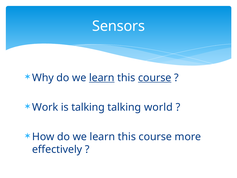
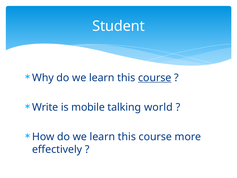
Sensors: Sensors -> Student
learn at (102, 78) underline: present -> none
Work: Work -> Write
is talking: talking -> mobile
